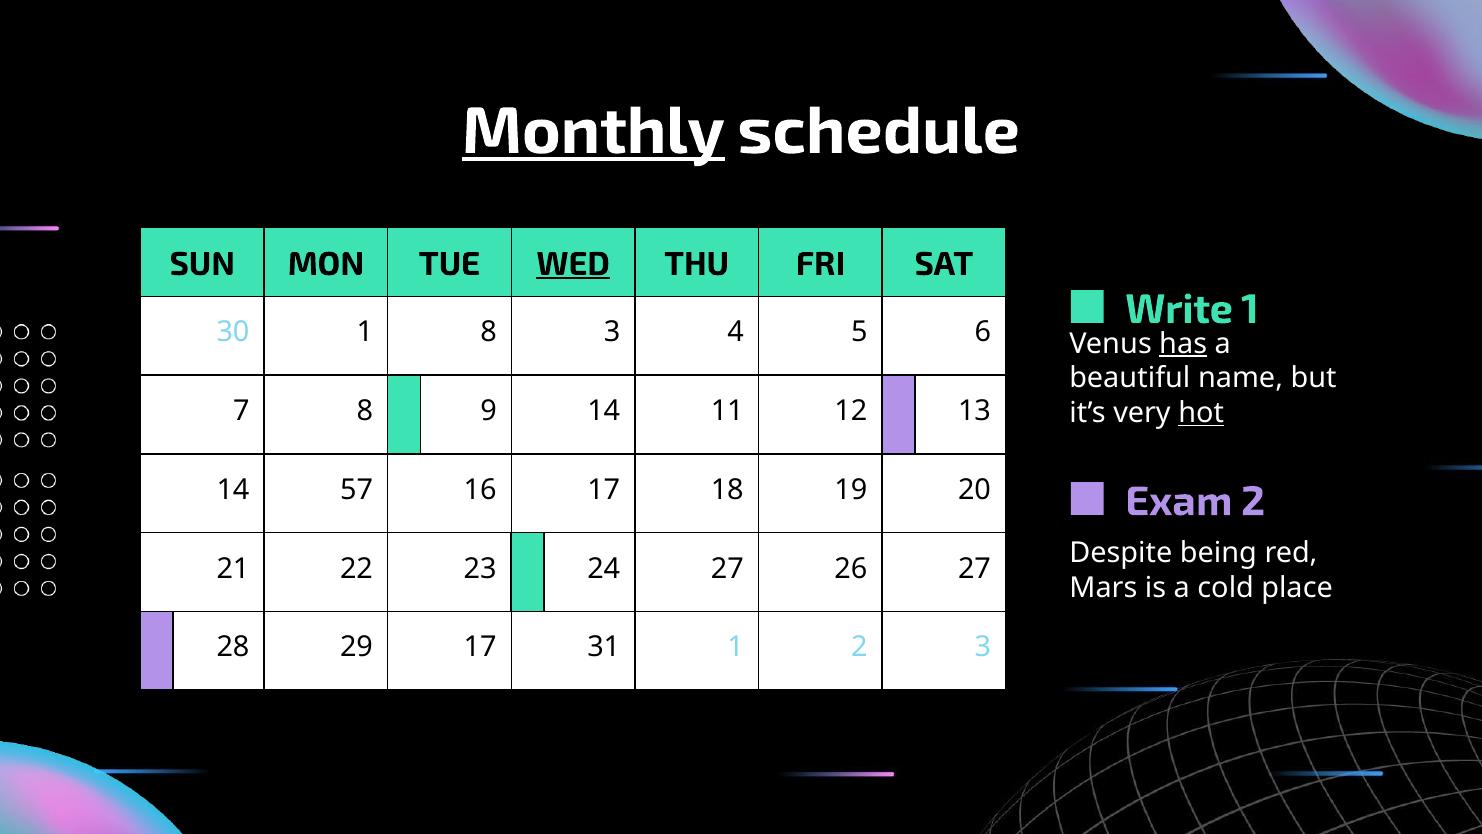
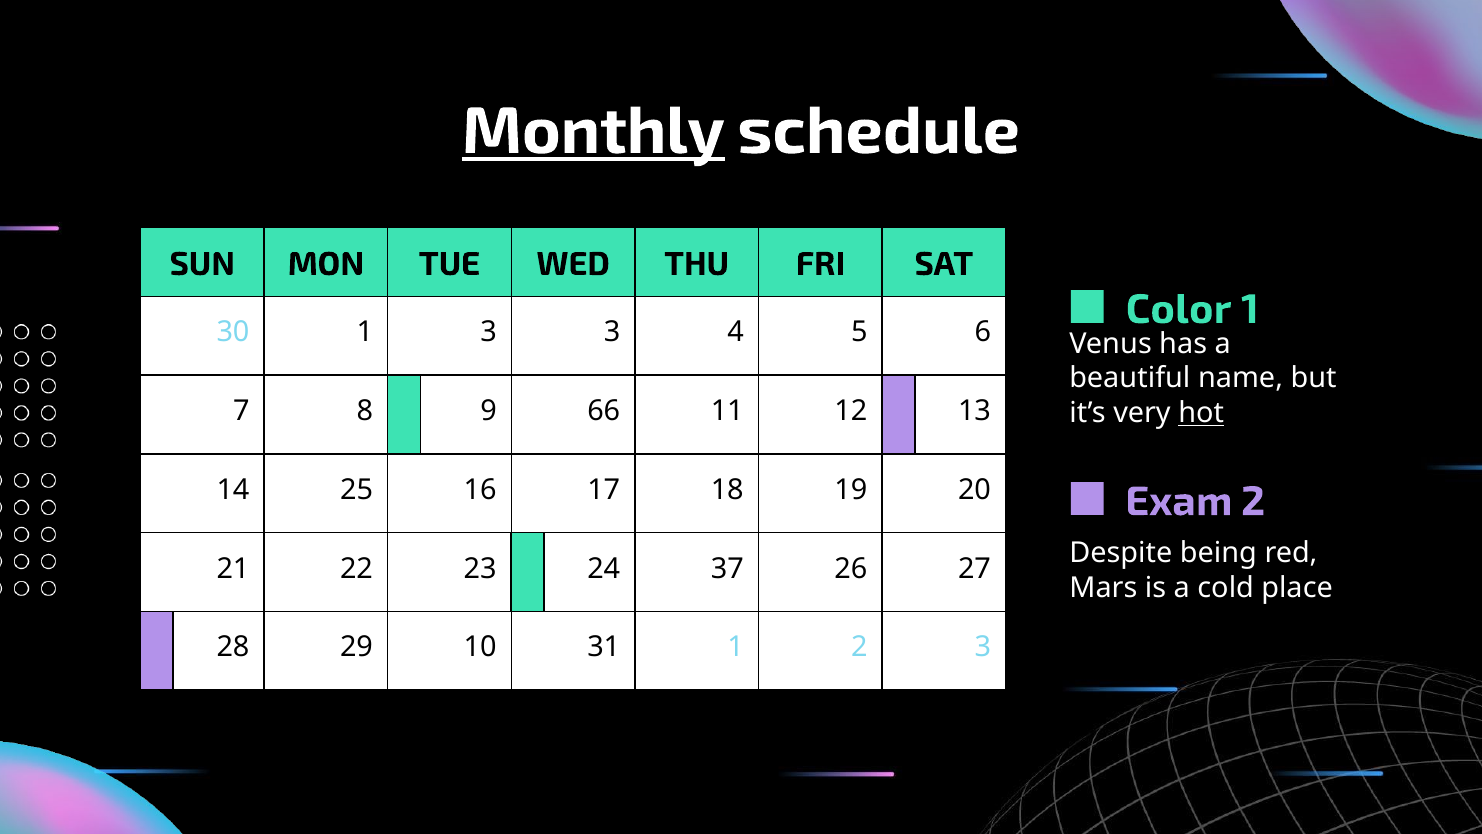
WED underline: present -> none
Write: Write -> Color
1 8: 8 -> 3
has underline: present -> none
9 14: 14 -> 66
57: 57 -> 25
24 27: 27 -> 37
29 17: 17 -> 10
